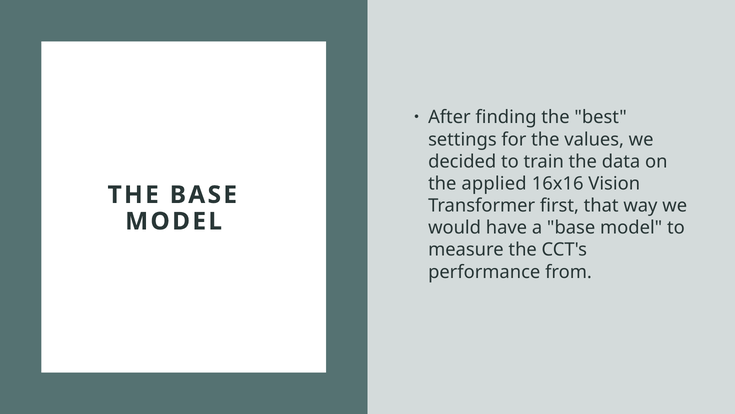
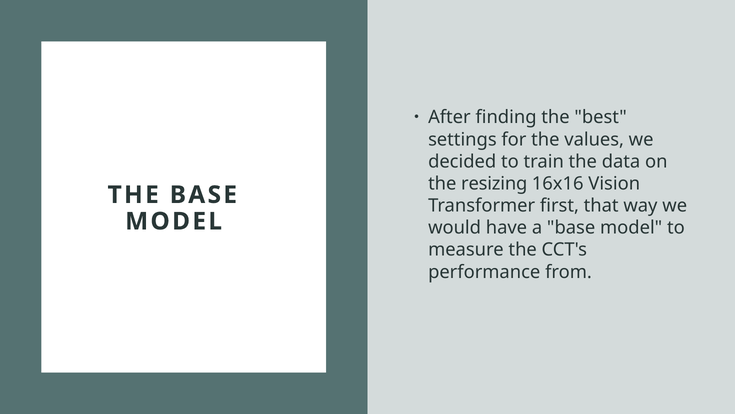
applied: applied -> resizing
